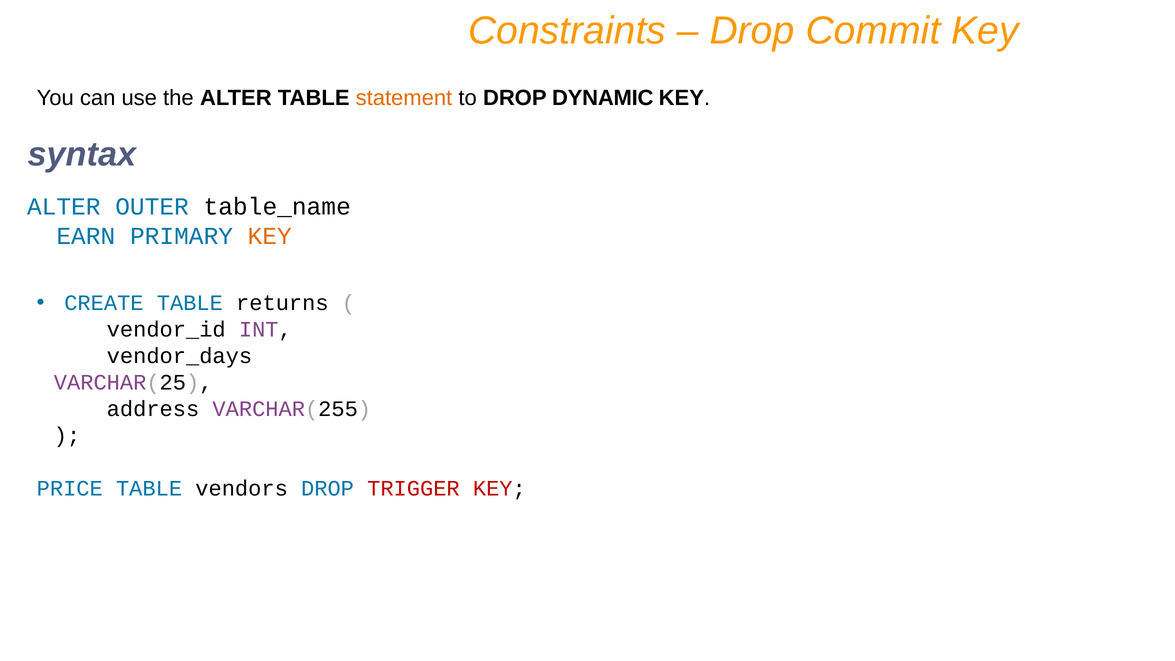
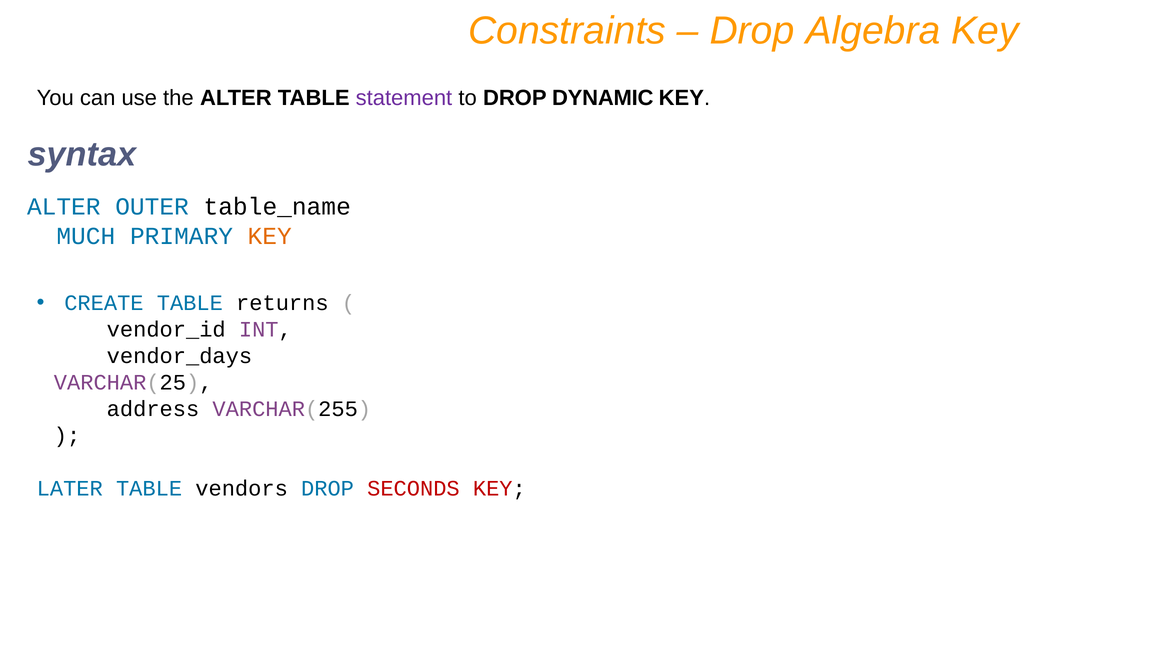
Commit: Commit -> Algebra
statement colour: orange -> purple
EARN: EARN -> MUCH
PRICE: PRICE -> LATER
TRIGGER: TRIGGER -> SECONDS
